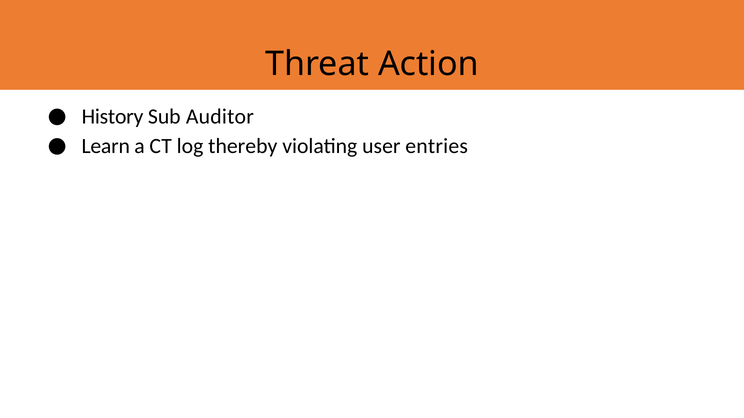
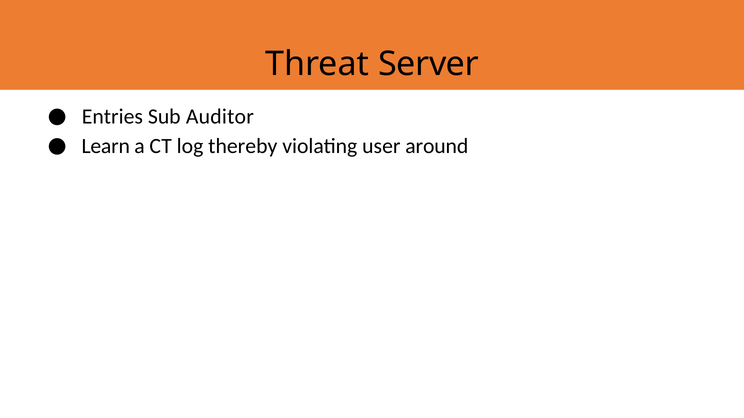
Action: Action -> Server
History: History -> Entries
entries: entries -> around
